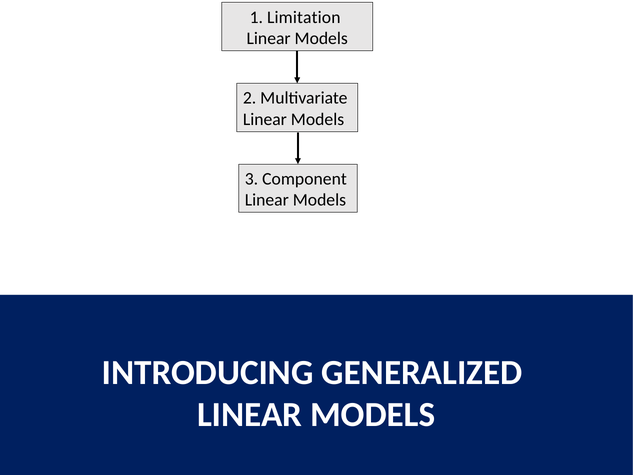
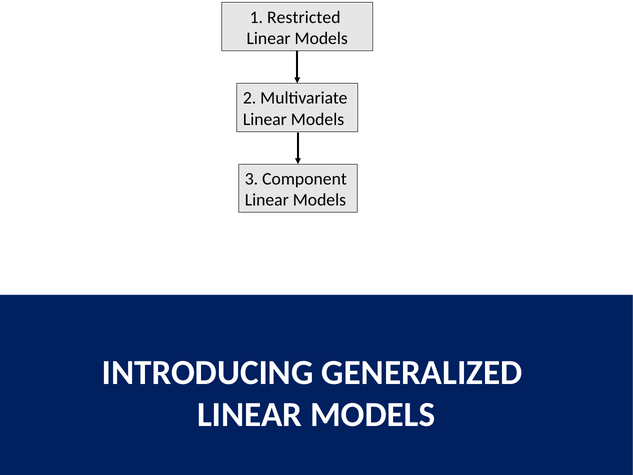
Limitation: Limitation -> Restricted
